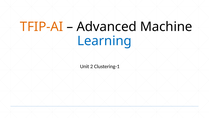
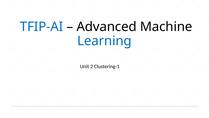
TFIP-AI colour: orange -> blue
